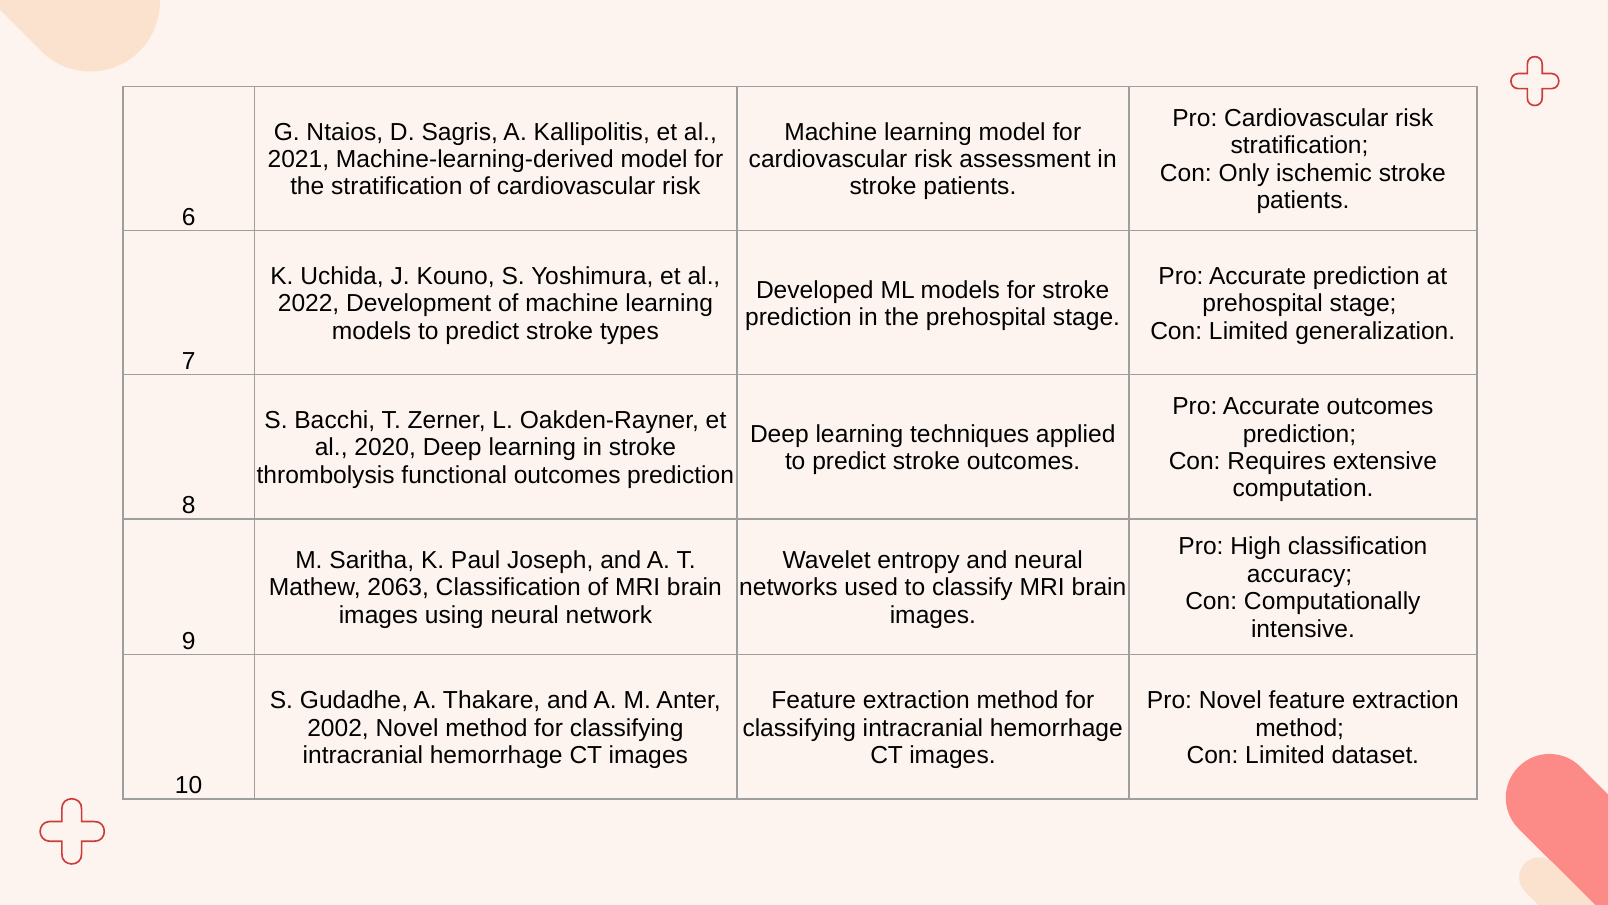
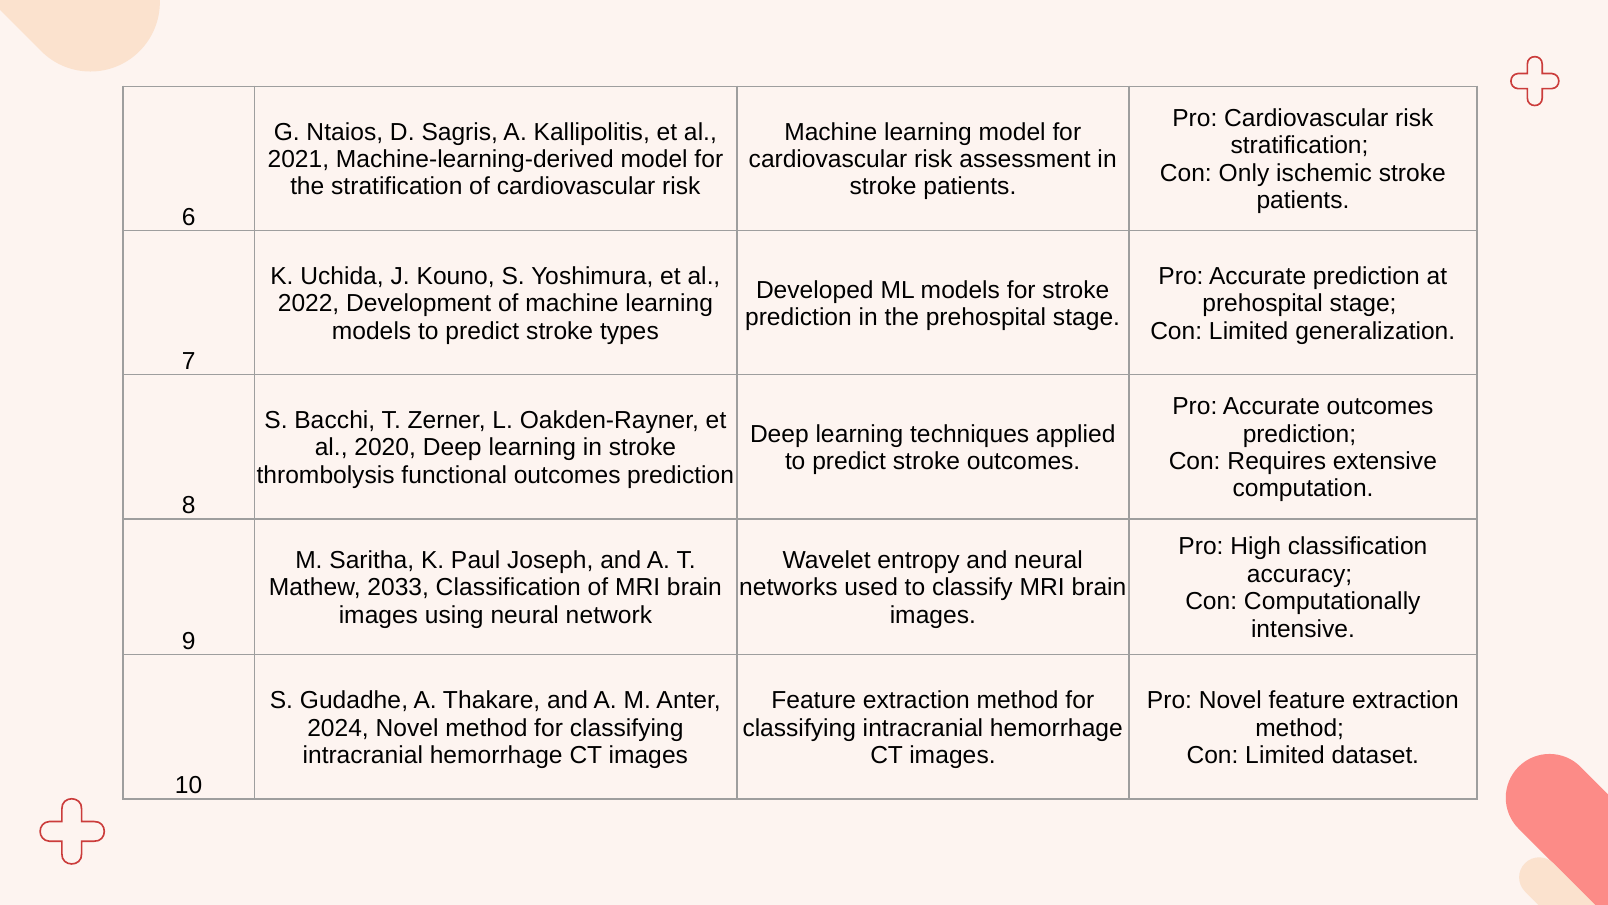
2063: 2063 -> 2033
2002: 2002 -> 2024
